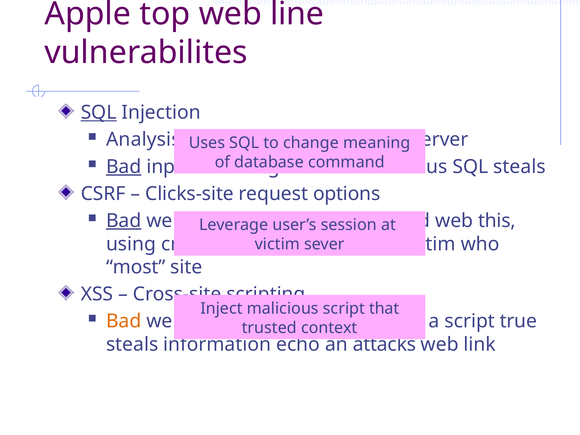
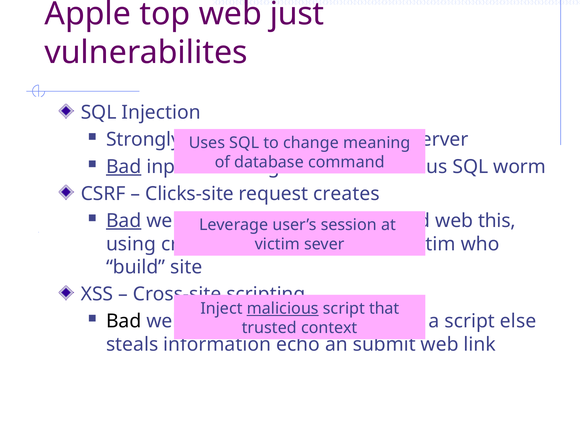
line: line -> just
SQL at (99, 113) underline: present -> none
Analysis: Analysis -> Strongly
SQL steals: steals -> worm
options: options -> creates
most: most -> build
malicious at (283, 308) underline: none -> present
Bad at (124, 321) colour: orange -> black
true: true -> else
attacks: attacks -> submit
